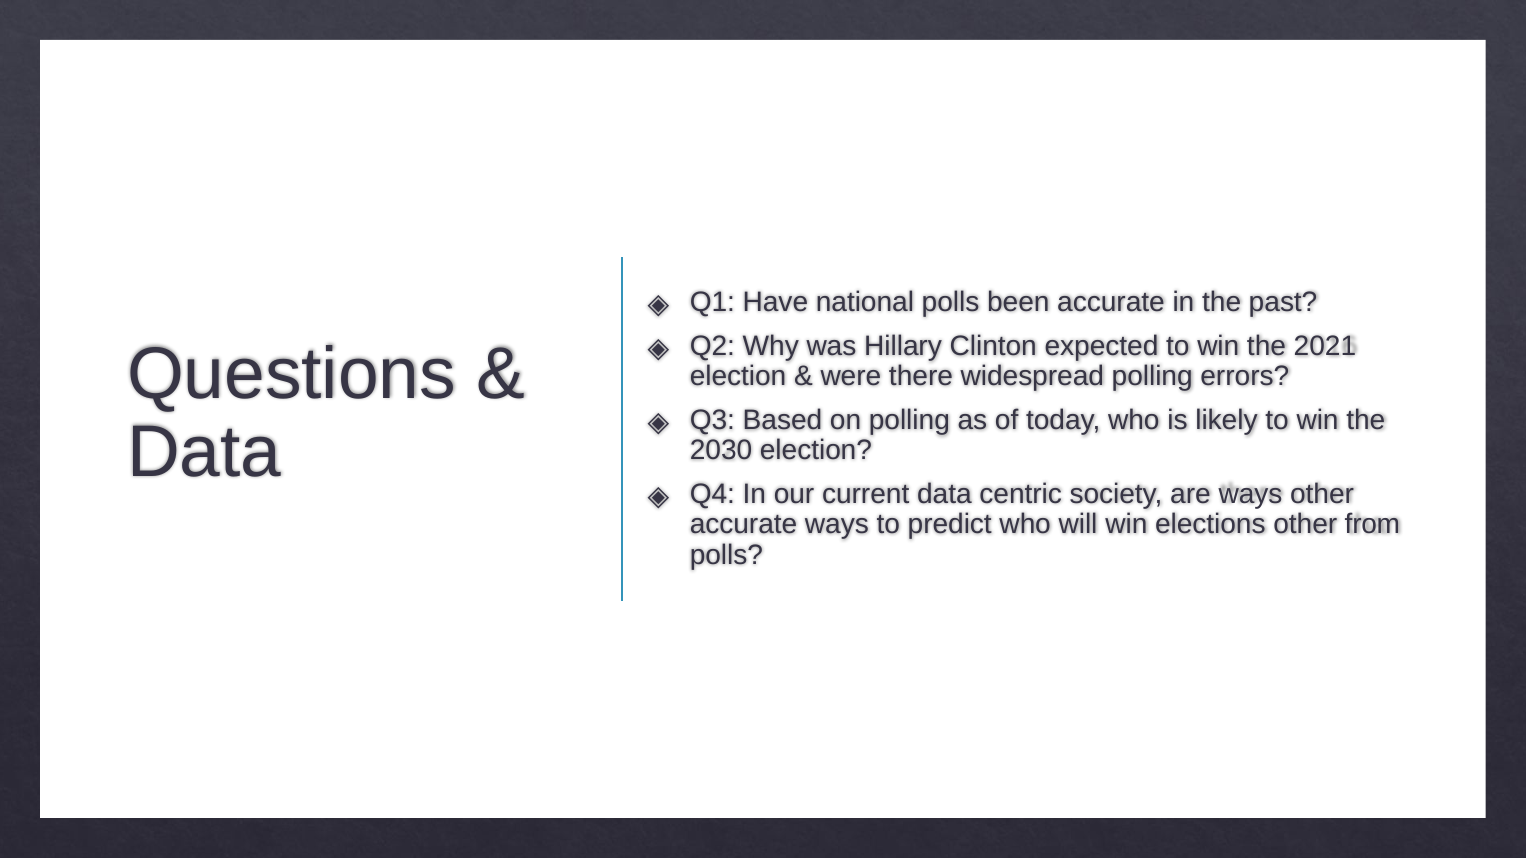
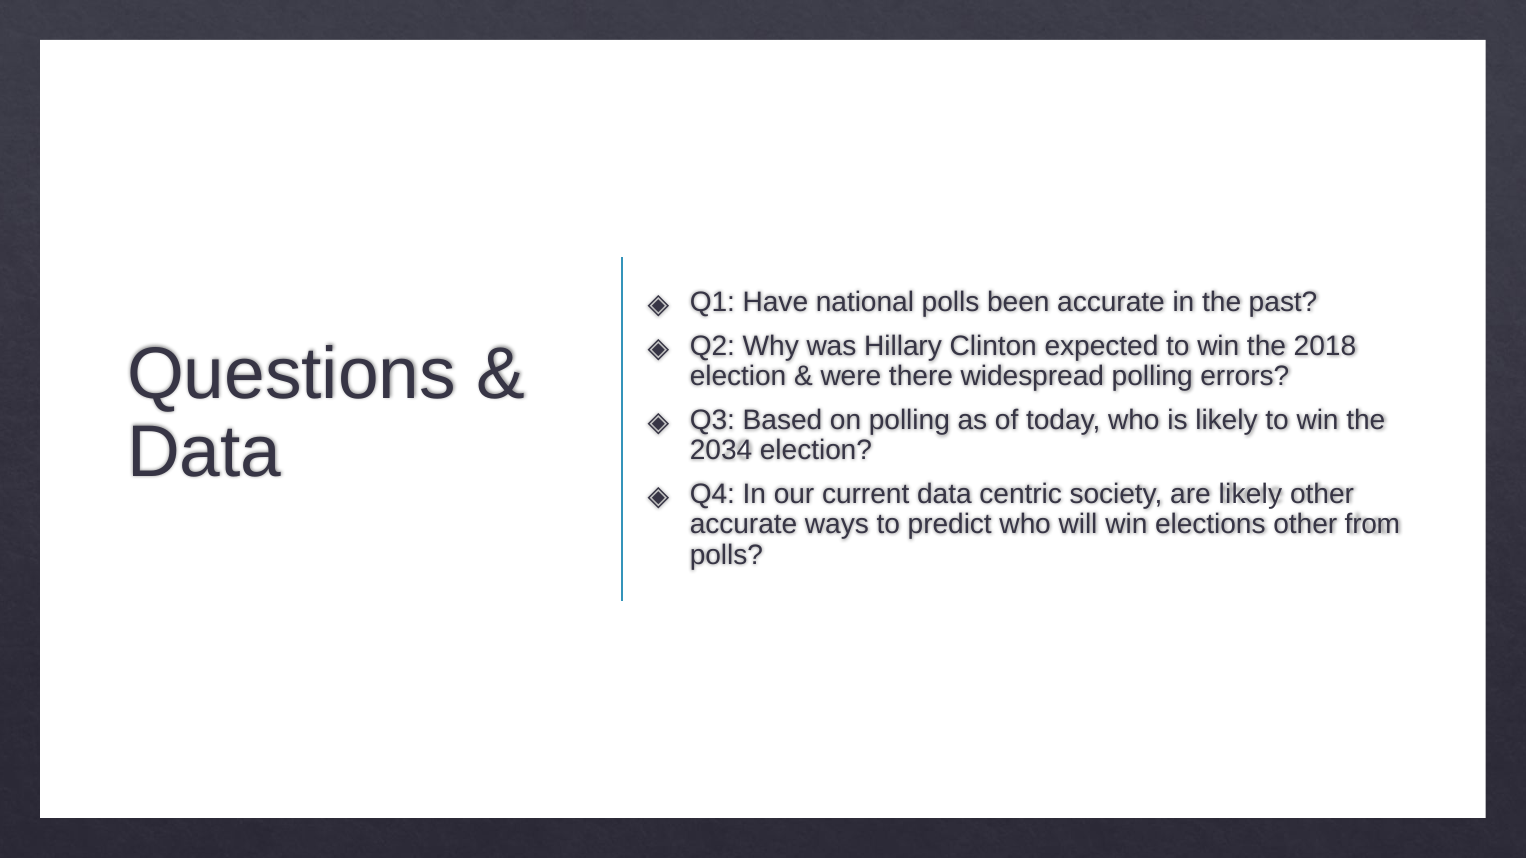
2021: 2021 -> 2018
2030: 2030 -> 2034
are ways: ways -> likely
